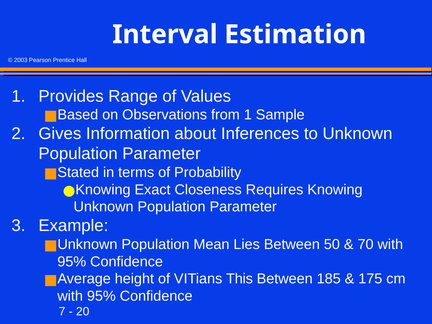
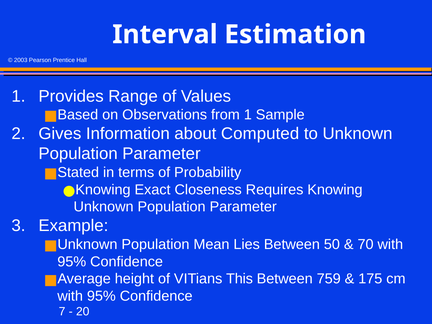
Inferences: Inferences -> Computed
185: 185 -> 759
